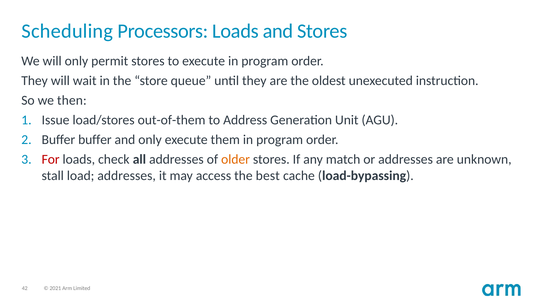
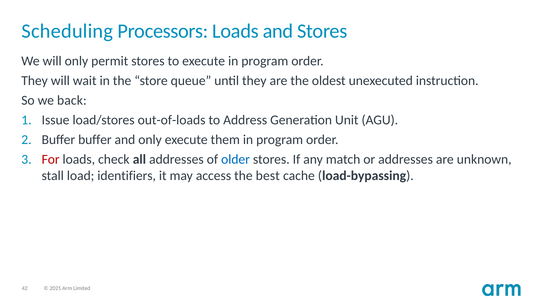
then: then -> back
out-of-them: out-of-them -> out-of-loads
older colour: orange -> blue
load addresses: addresses -> identifiers
